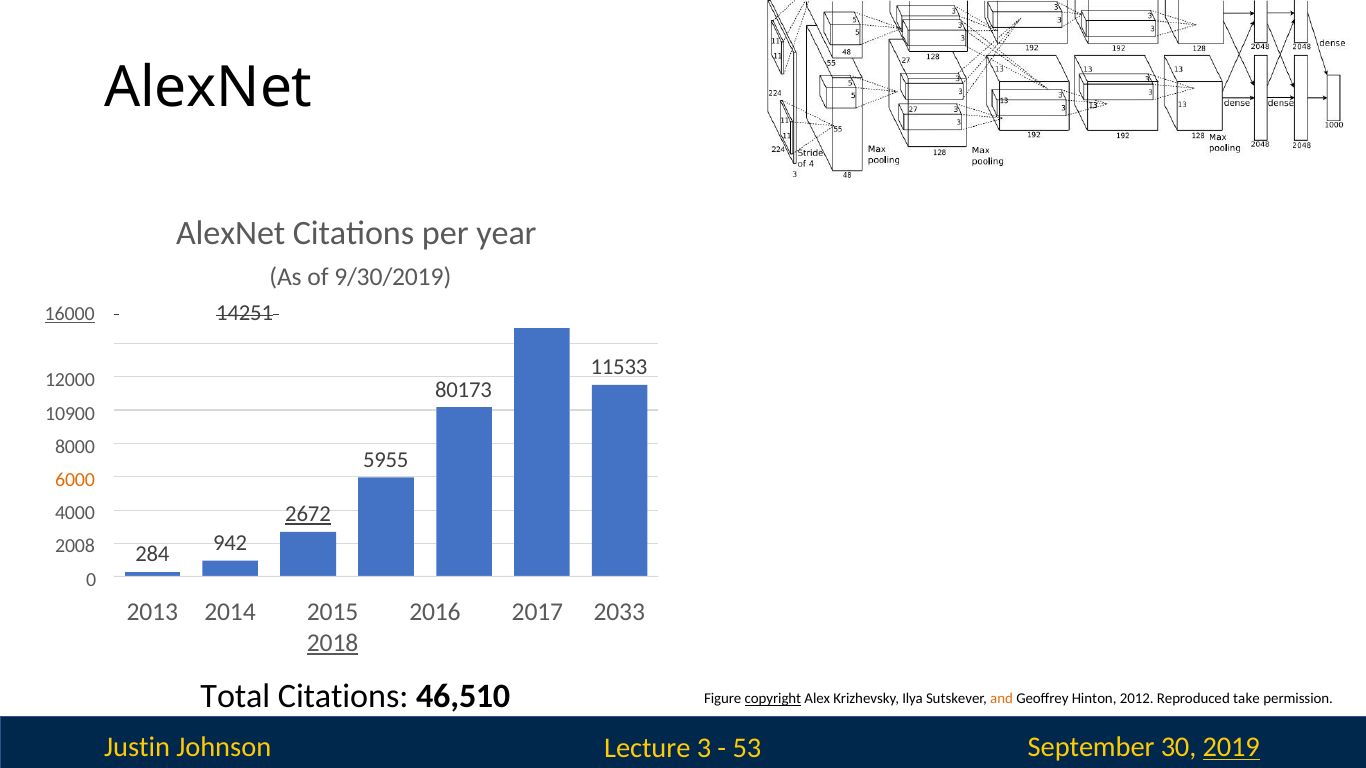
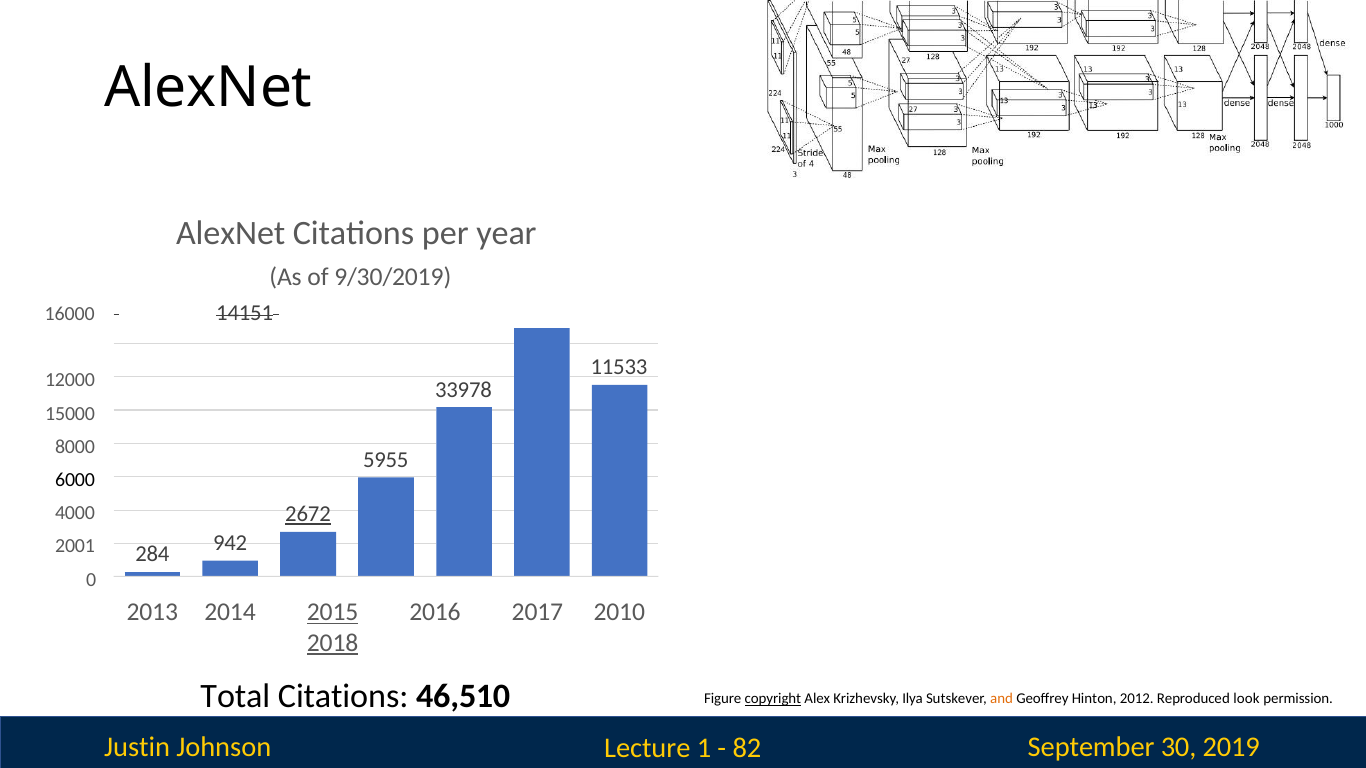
14251: 14251 -> 14151
16000 underline: present -> none
80173: 80173 -> 33978
10900: 10900 -> 15000
6000 colour: orange -> black
2008: 2008 -> 2001
2015 underline: none -> present
2033: 2033 -> 2010
take: take -> look
3: 3 -> 1
53: 53 -> 82
2019 underline: present -> none
